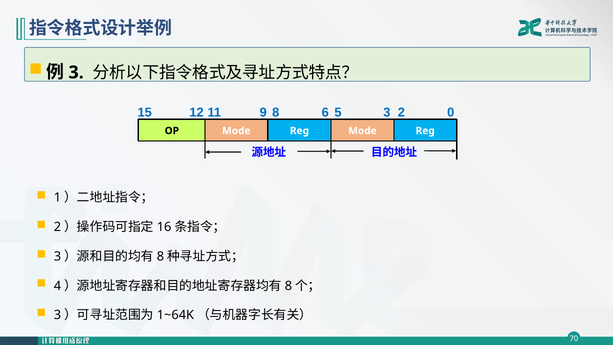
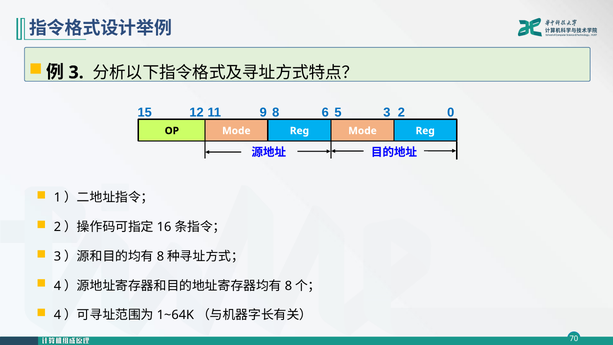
3 at (58, 315): 3 -> 4
